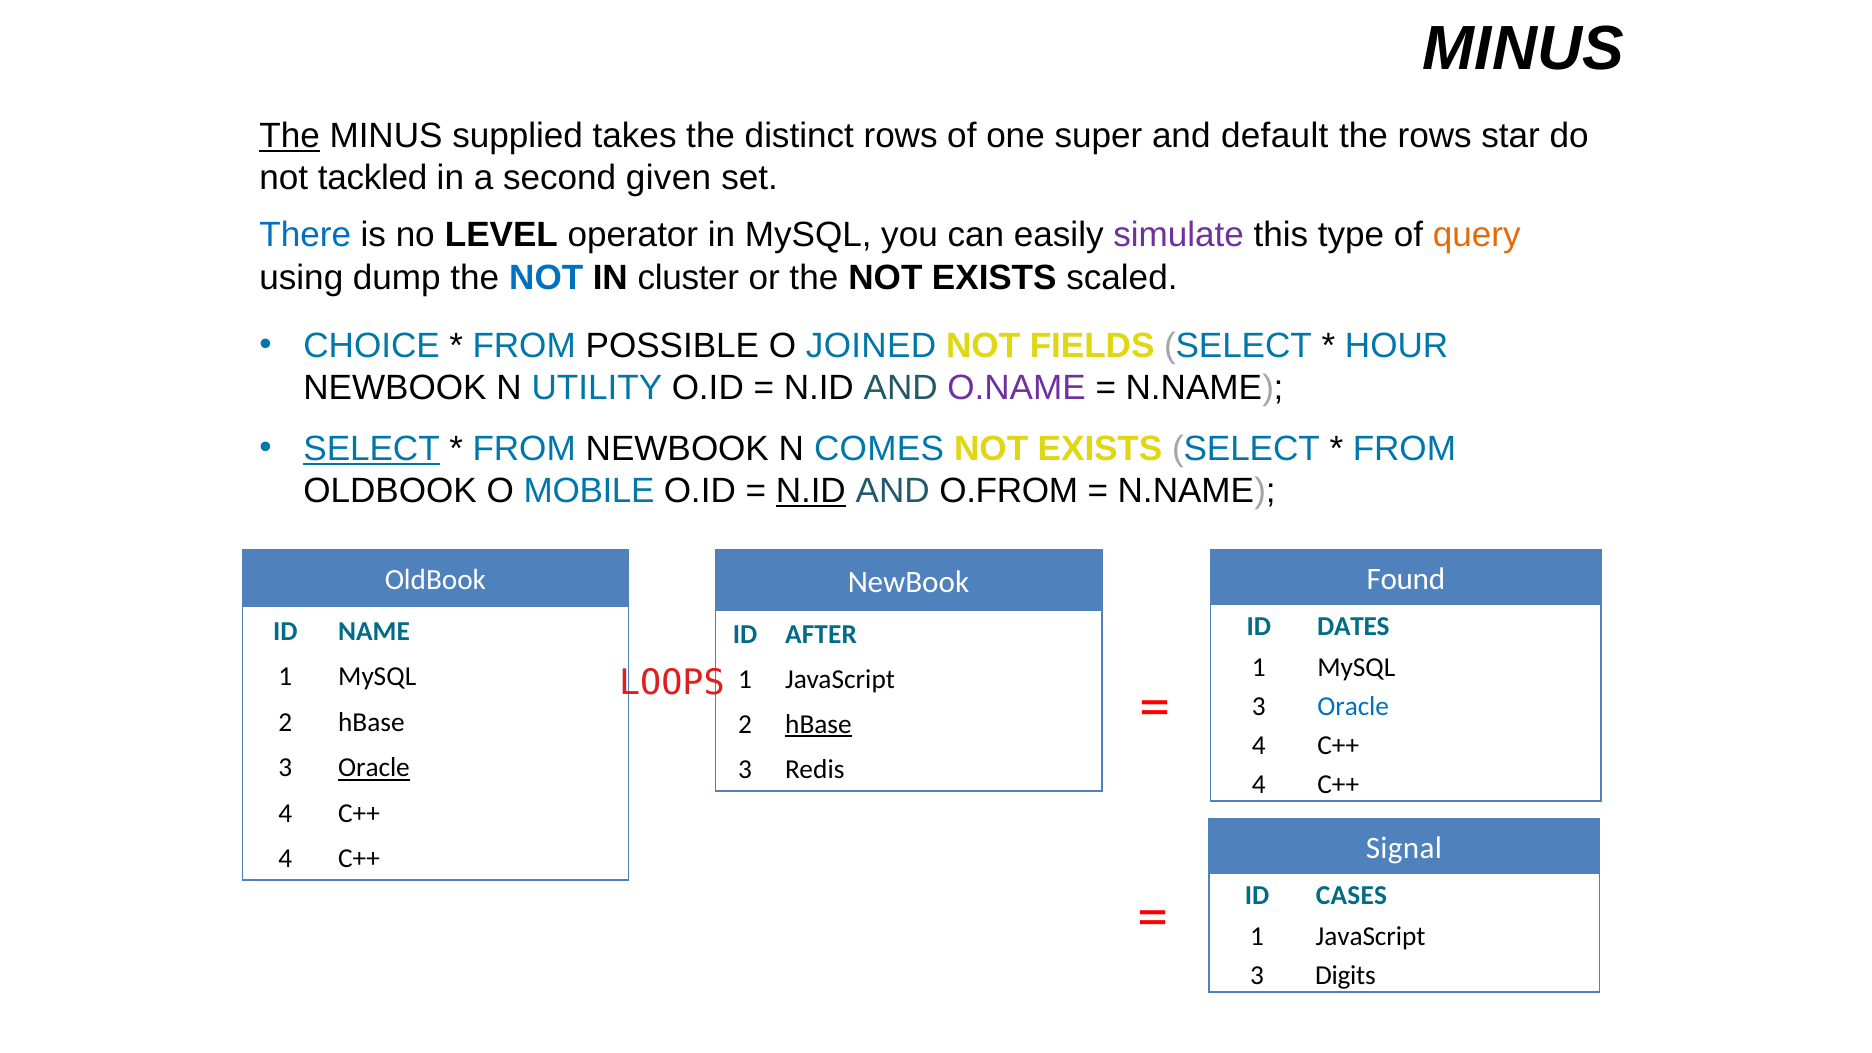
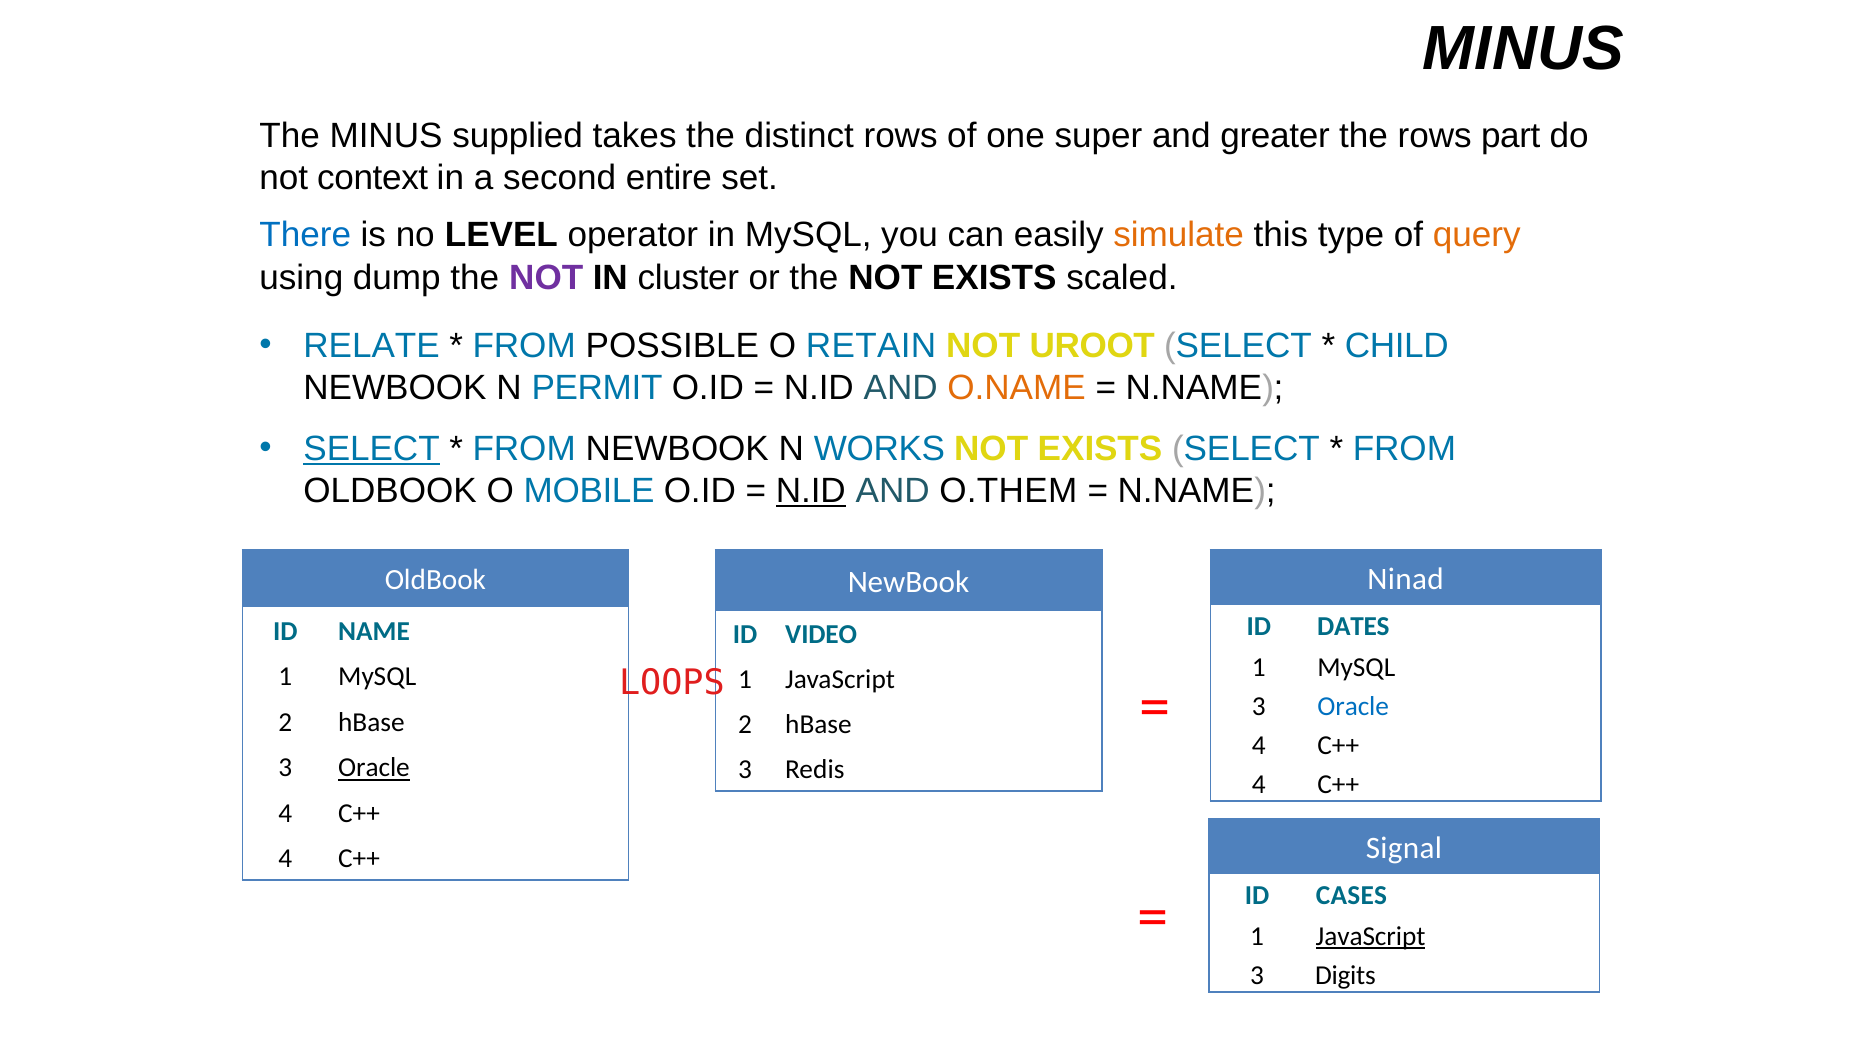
The at (290, 136) underline: present -> none
default: default -> greater
star: star -> part
tackled: tackled -> context
given: given -> entire
simulate colour: purple -> orange
NOT at (546, 277) colour: blue -> purple
CHOICE: CHOICE -> RELATE
JOINED: JOINED -> RETAIN
FIELDS: FIELDS -> UROOT
HOUR: HOUR -> CHILD
UTILITY: UTILITY -> PERMIT
O.NAME colour: purple -> orange
COMES: COMES -> WORKS
O.FROM: O.FROM -> O.THEM
Found: Found -> Ninad
AFTER: AFTER -> VIDEO
hBase at (818, 725) underline: present -> none
JavaScript at (1371, 936) underline: none -> present
